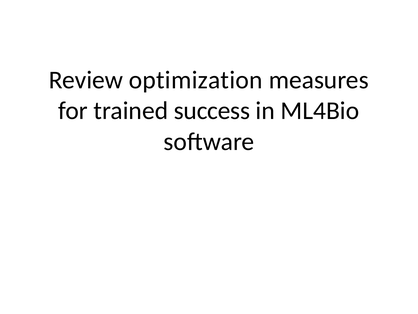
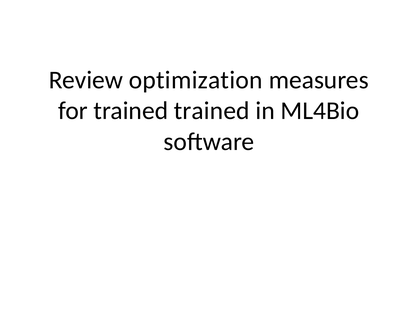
trained success: success -> trained
